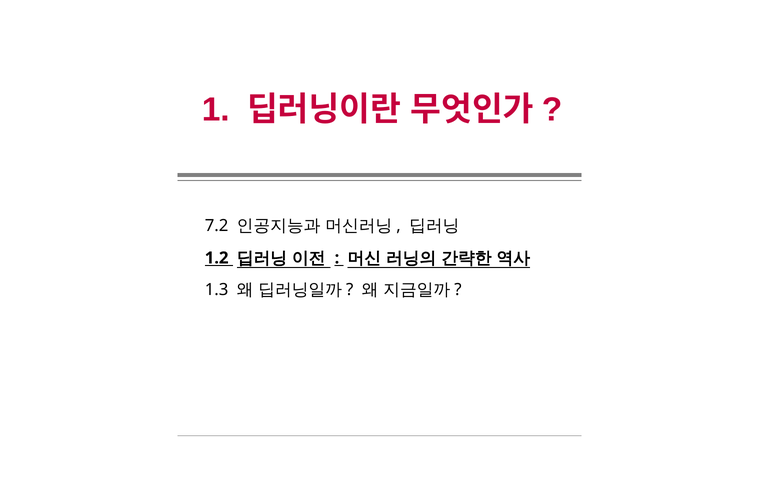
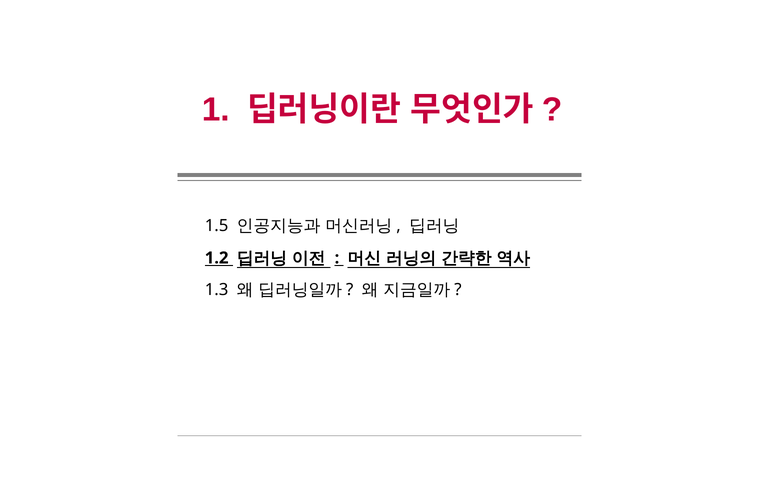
7.2: 7.2 -> 1.5
